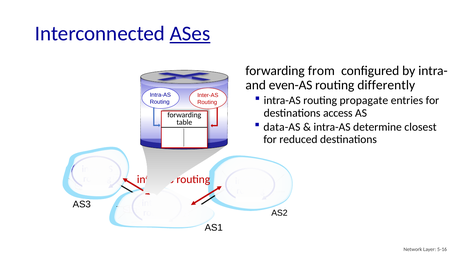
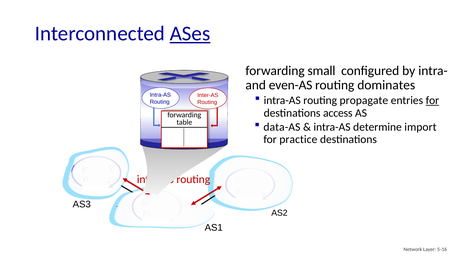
from: from -> small
differently: differently -> dominates
for at (432, 101) underline: none -> present
closest: closest -> import
reduced: reduced -> practice
